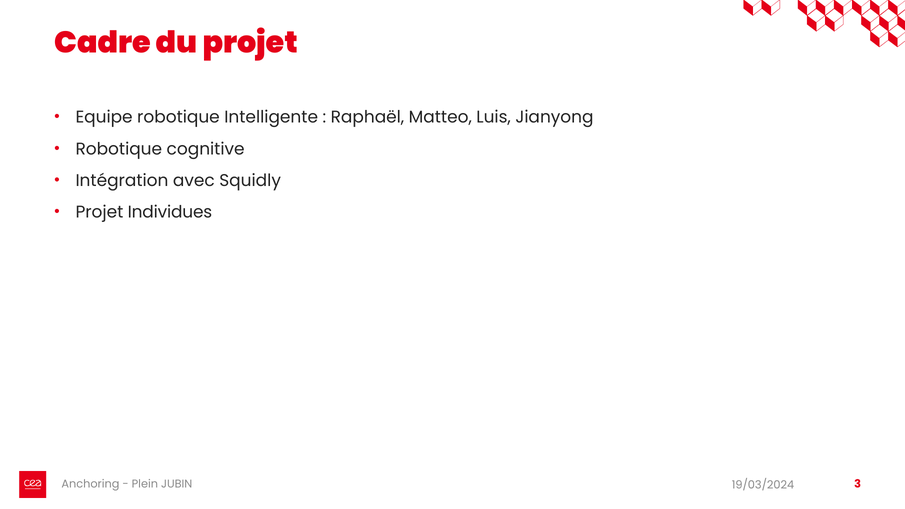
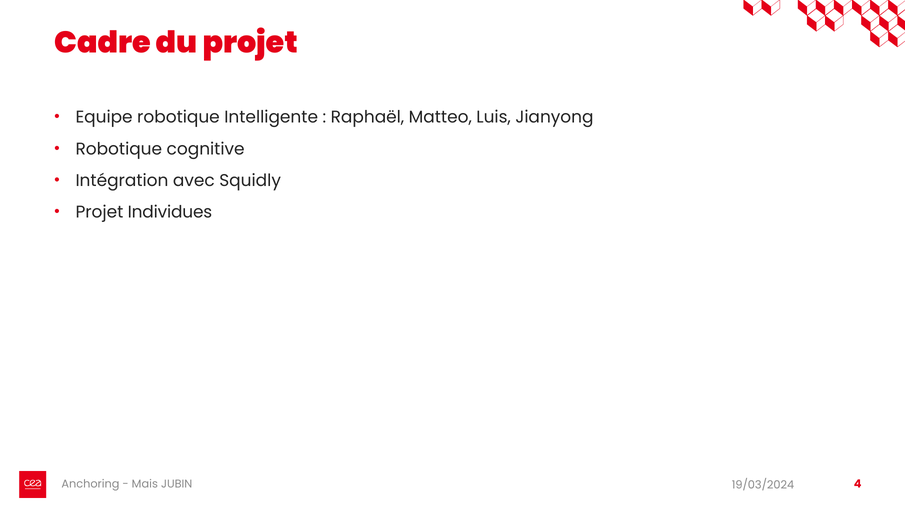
Plein: Plein -> Mais
3: 3 -> 4
